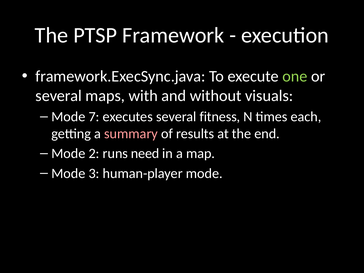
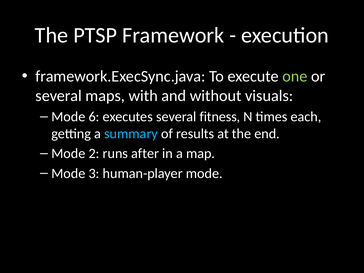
7: 7 -> 6
summary colour: pink -> light blue
need: need -> after
